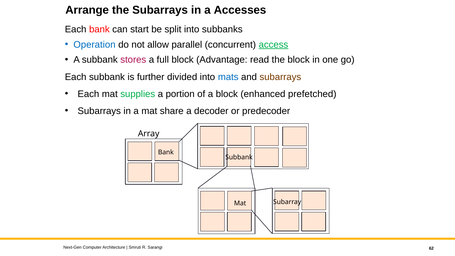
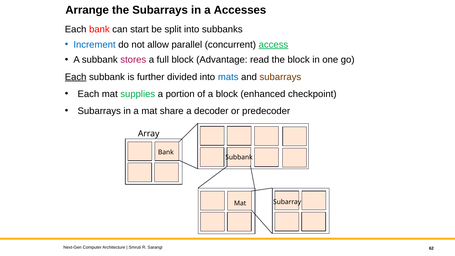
Operation: Operation -> Increment
Each at (76, 77) underline: none -> present
prefetched: prefetched -> checkpoint
